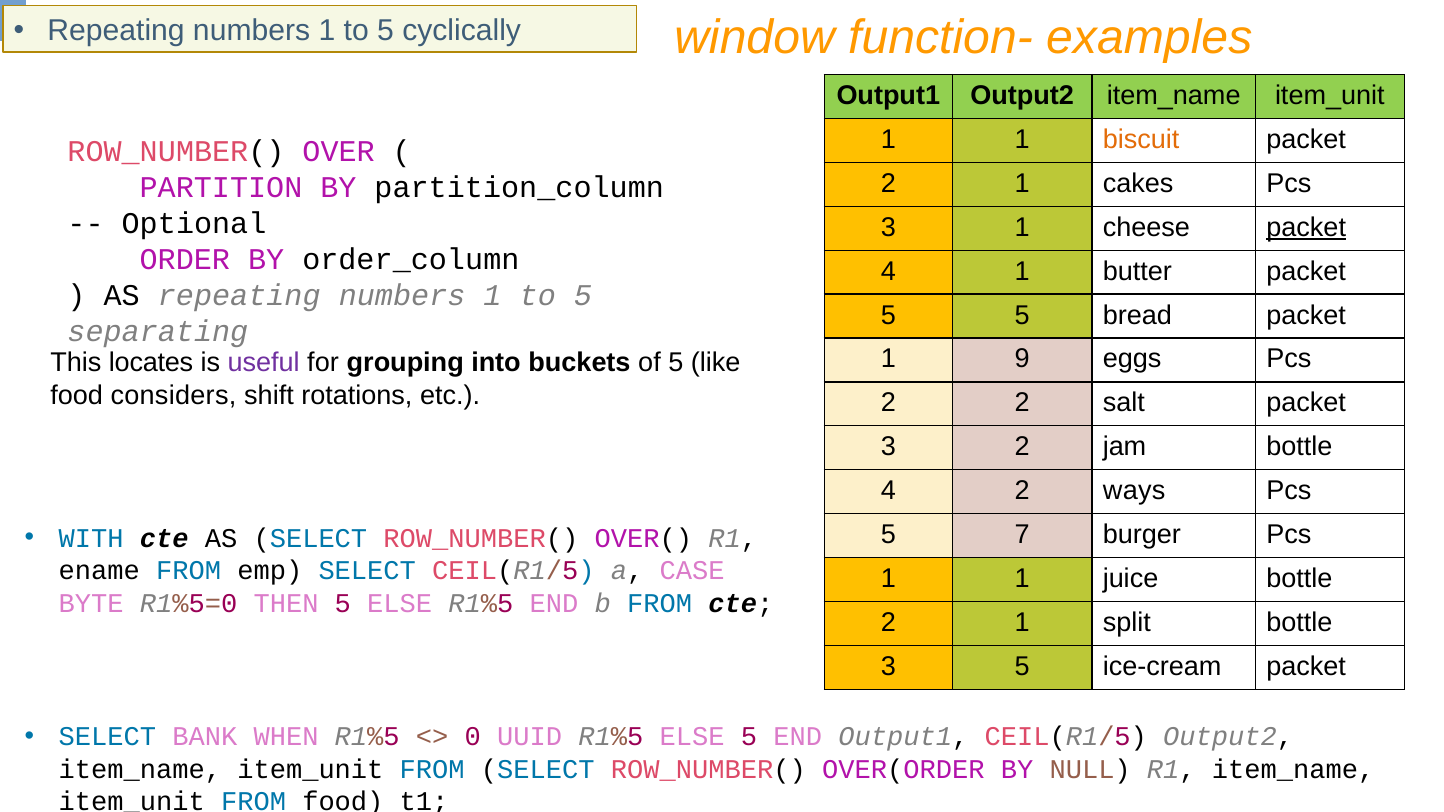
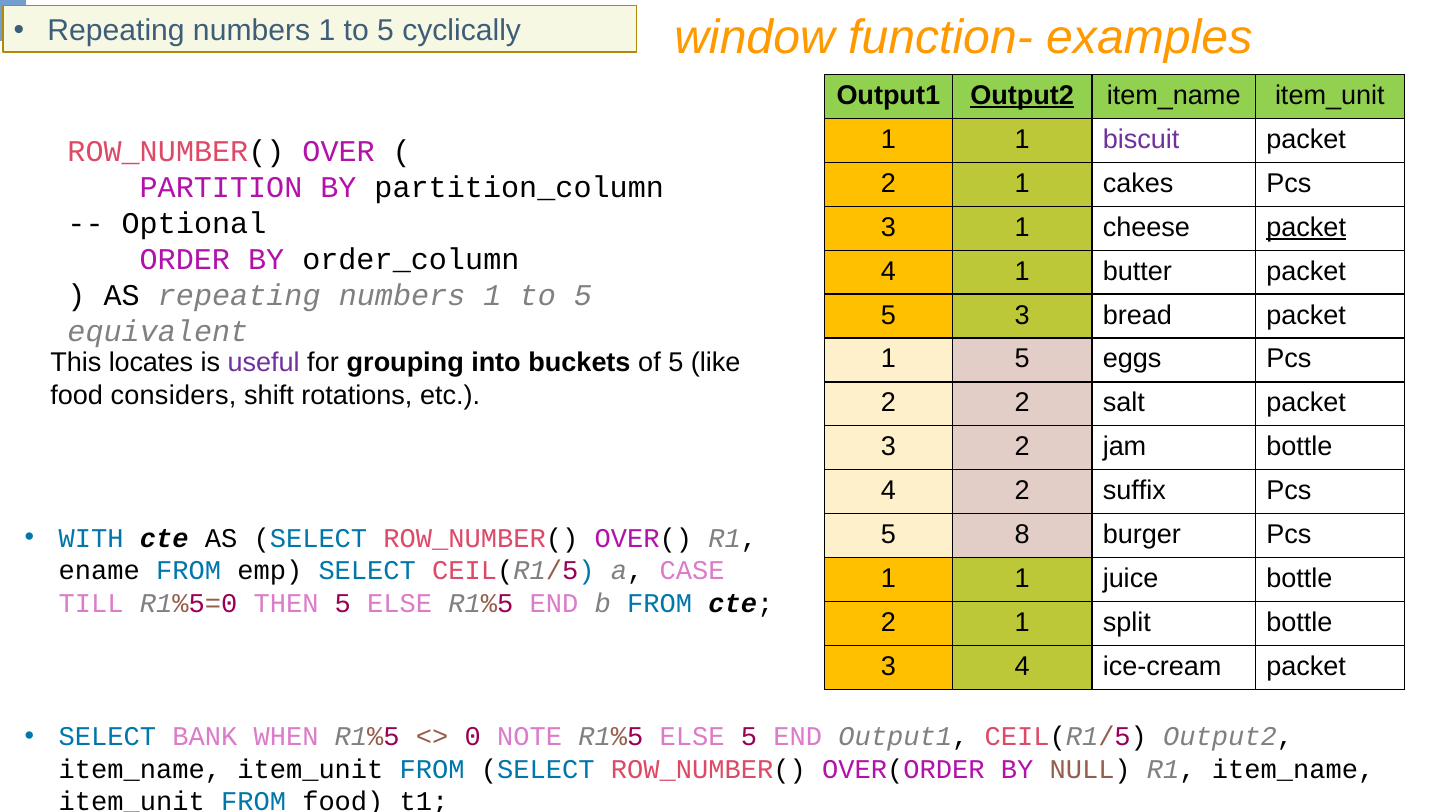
Output2 at (1022, 96) underline: none -> present
biscuit colour: orange -> purple
5 5: 5 -> 3
separating: separating -> equivalent
1 9: 9 -> 5
ways: ways -> suffix
7: 7 -> 8
BYTE: BYTE -> TILL
3 5: 5 -> 4
UUID: UUID -> NOTE
